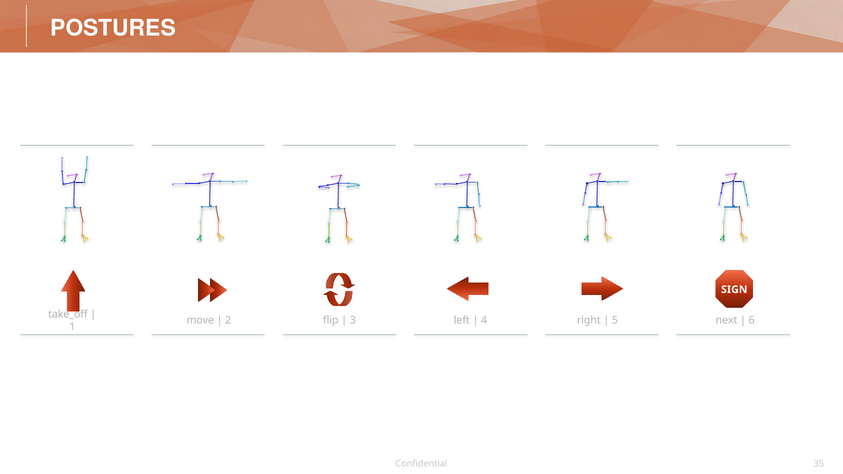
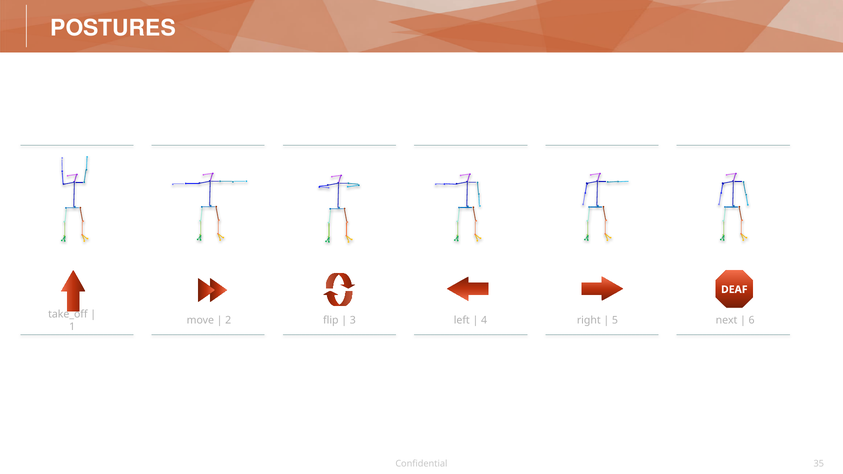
SIGN: SIGN -> DEAF
